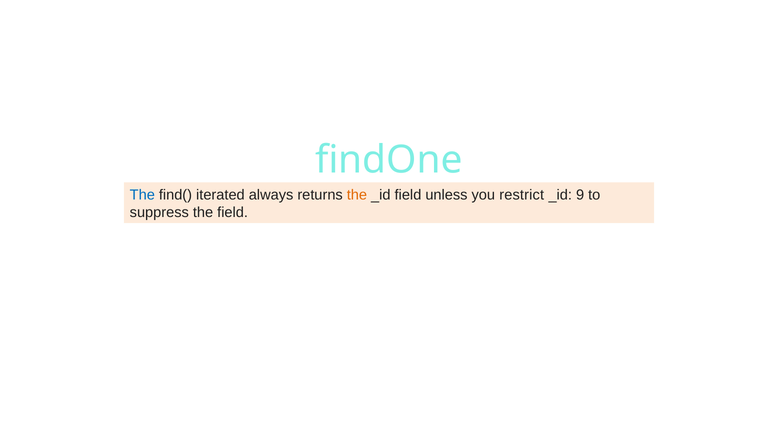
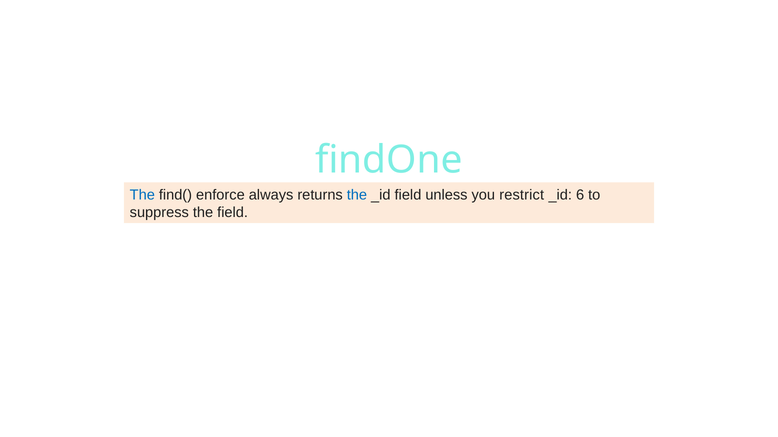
iterated: iterated -> enforce
the at (357, 195) colour: orange -> blue
9: 9 -> 6
